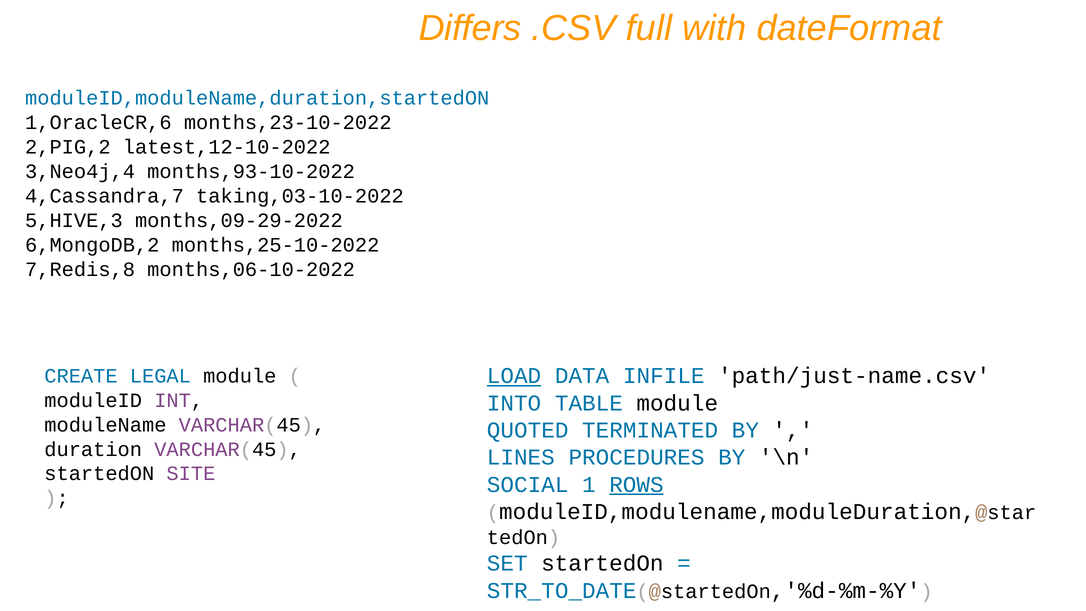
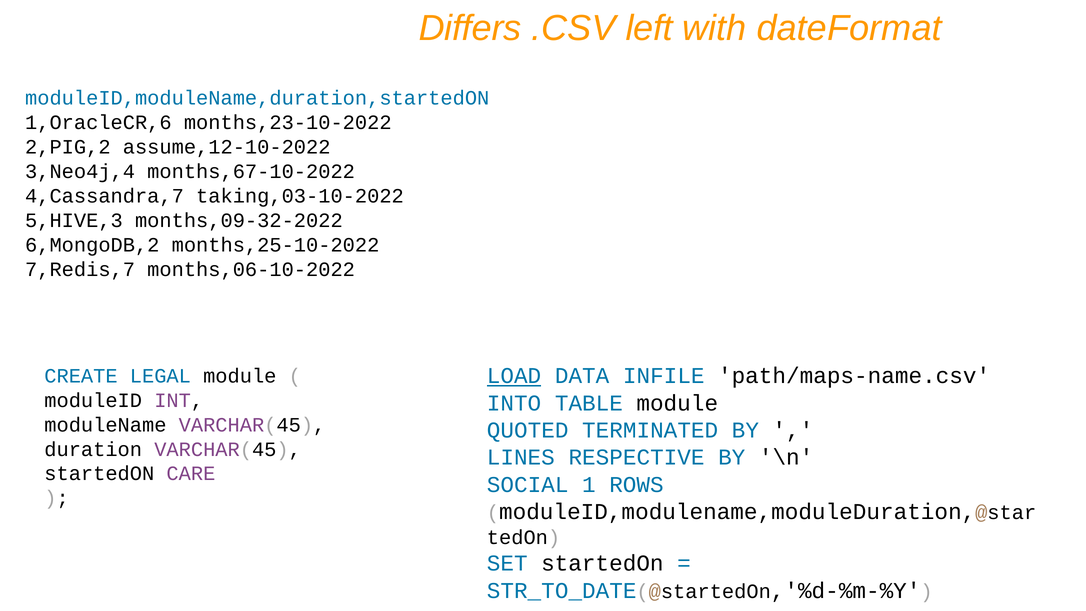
full: full -> left
latest,12-10-2022: latest,12-10-2022 -> assume,12-10-2022
months,93-10-2022: months,93-10-2022 -> months,67-10-2022
months,09-29-2022: months,09-29-2022 -> months,09-32-2022
7,Redis,8: 7,Redis,8 -> 7,Redis,7
path/just-name.csv: path/just-name.csv -> path/maps-name.csv
PROCEDURES: PROCEDURES -> RESPECTIVE
SITE: SITE -> CARE
ROWS underline: present -> none
